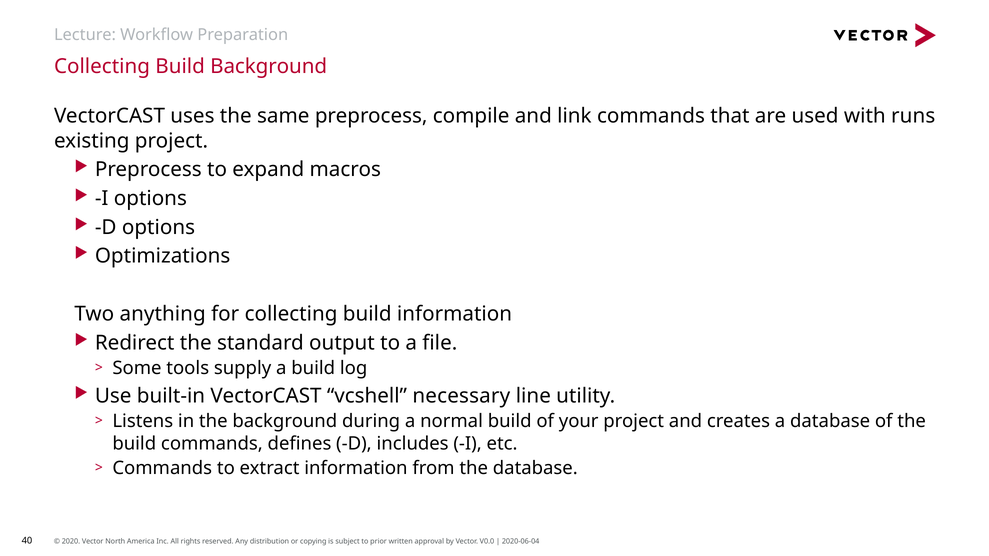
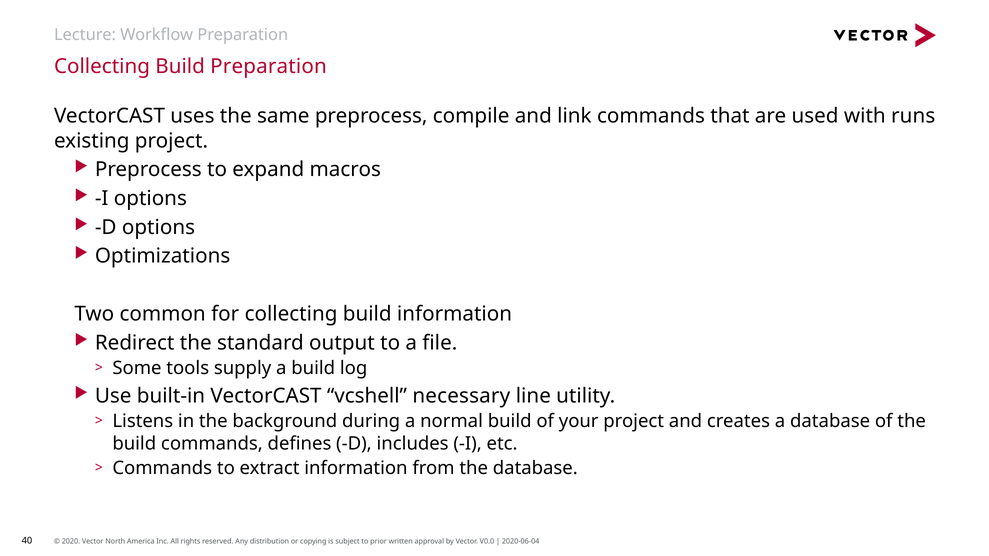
Build Background: Background -> Preparation
anything: anything -> common
